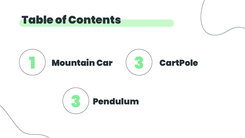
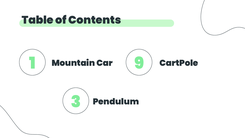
1 3: 3 -> 9
